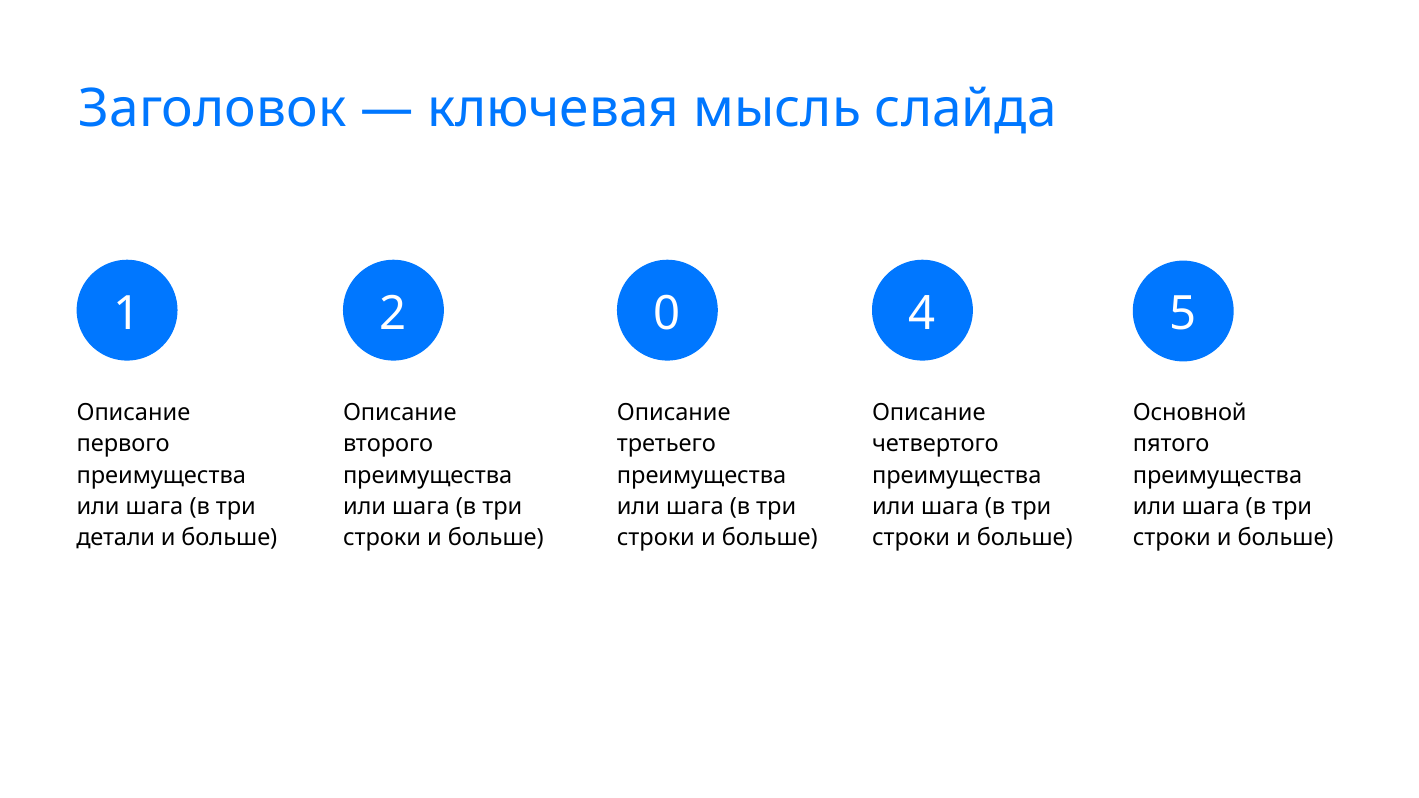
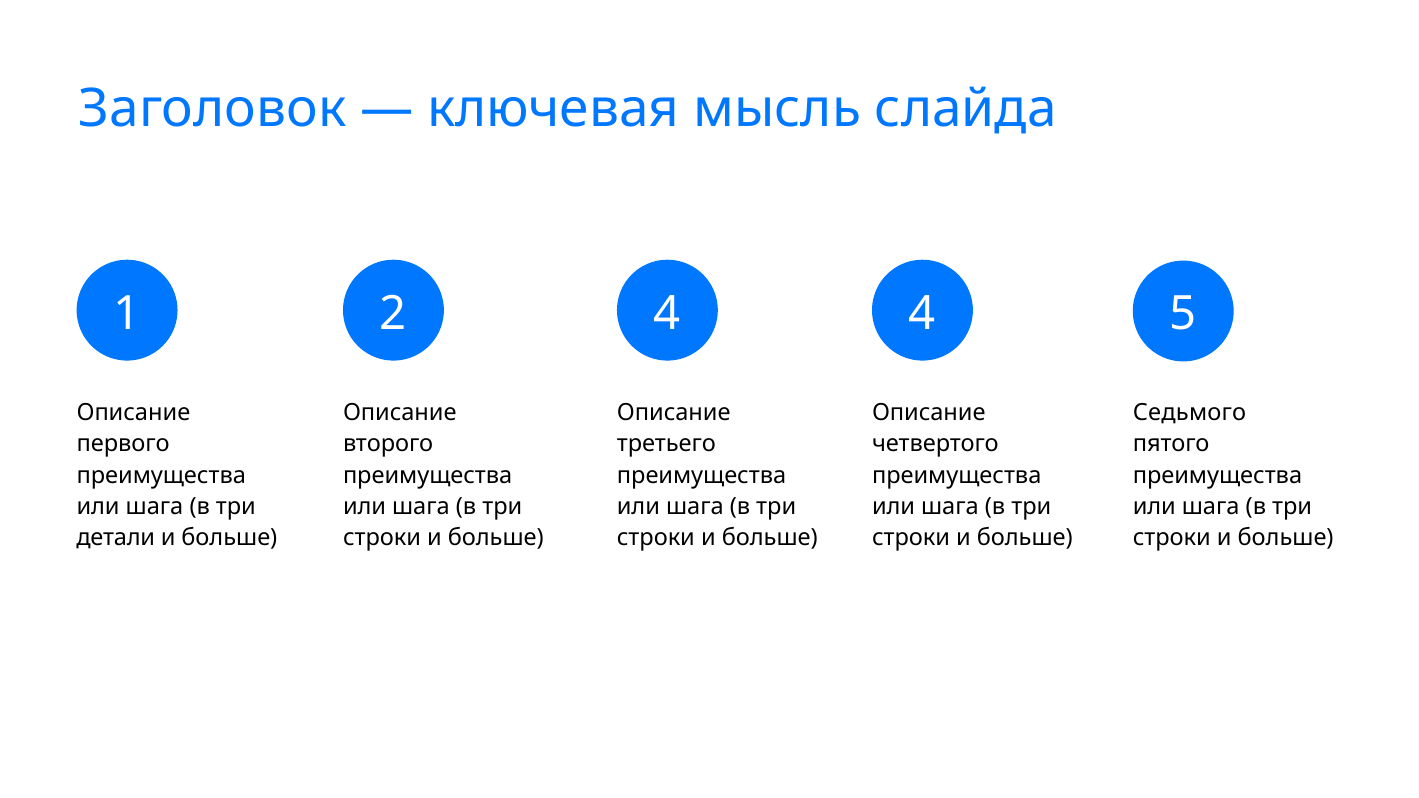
2 0: 0 -> 4
Основной: Основной -> Седьмого
